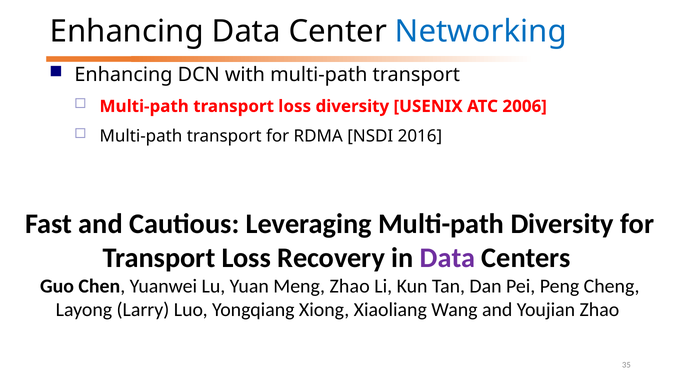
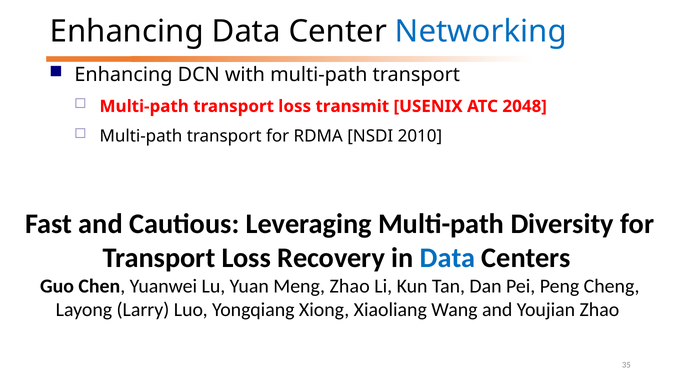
loss diversity: diversity -> transmit
2006: 2006 -> 2048
2016: 2016 -> 2010
Data at (448, 258) colour: purple -> blue
